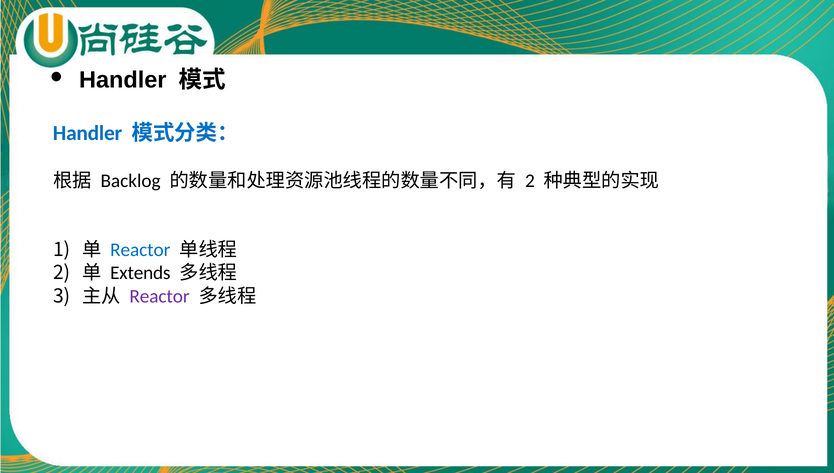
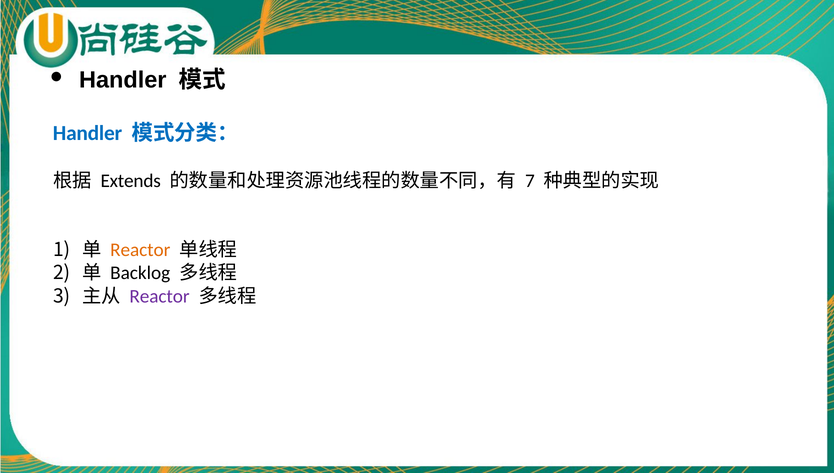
Backlog: Backlog -> Extends
2 at (530, 181): 2 -> 7
Reactor at (140, 250) colour: blue -> orange
Extends: Extends -> Backlog
